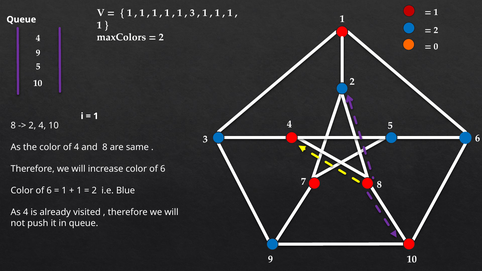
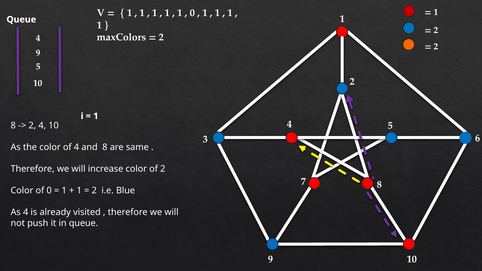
3 at (192, 13): 3 -> 0
0 at (436, 47): 0 -> 2
increase color of 6: 6 -> 2
6 at (49, 191): 6 -> 0
